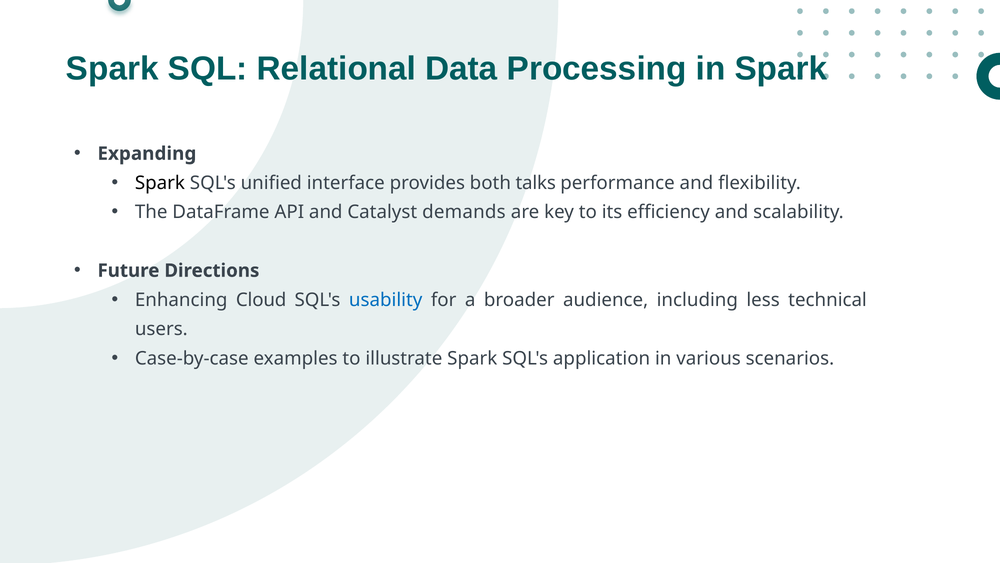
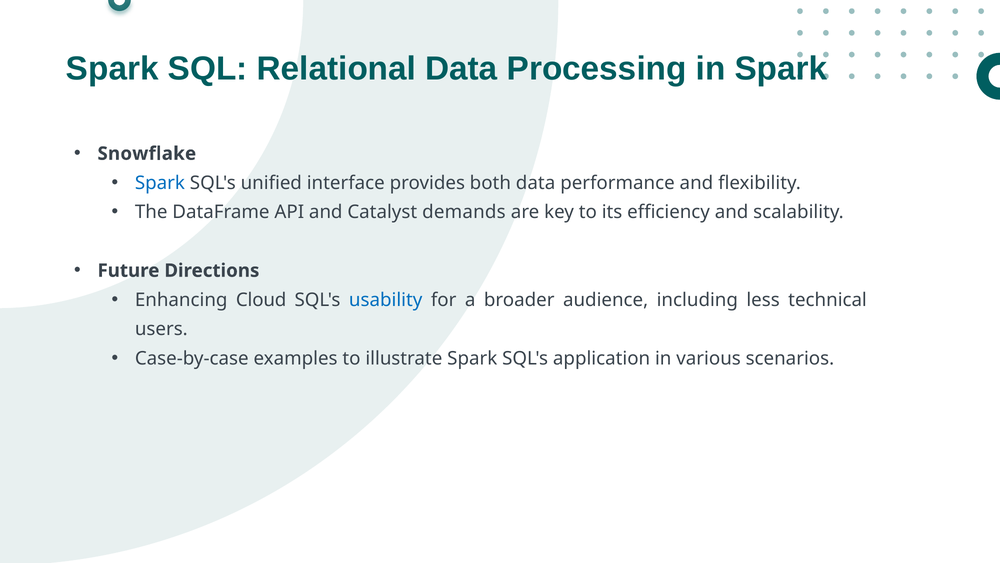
Expanding: Expanding -> Snowflake
Spark at (160, 183) colour: black -> blue
both talks: talks -> data
